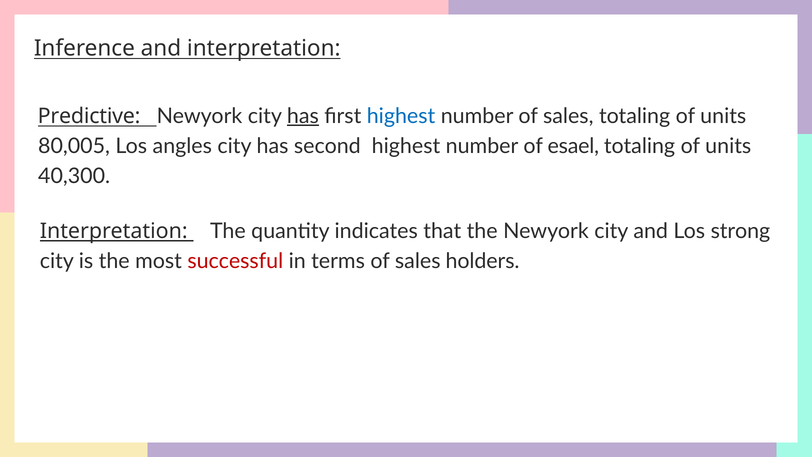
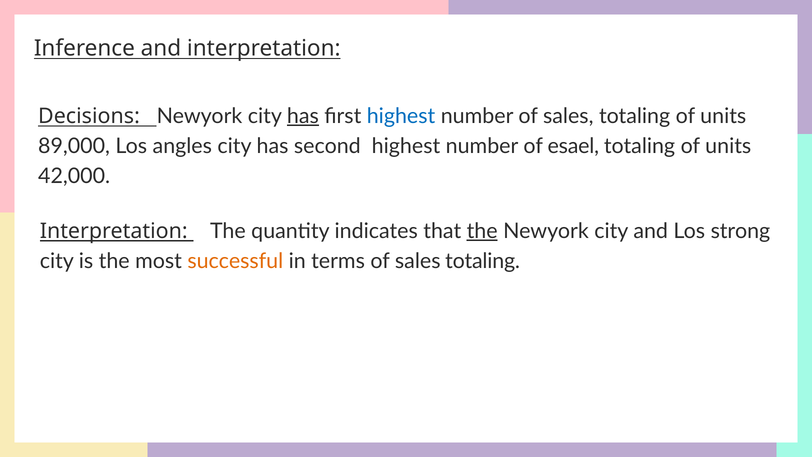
Predictive: Predictive -> Decisions
80,005: 80,005 -> 89,000
40,300: 40,300 -> 42,000
the at (482, 231) underline: none -> present
successful colour: red -> orange
terms of sales holders: holders -> totaling
